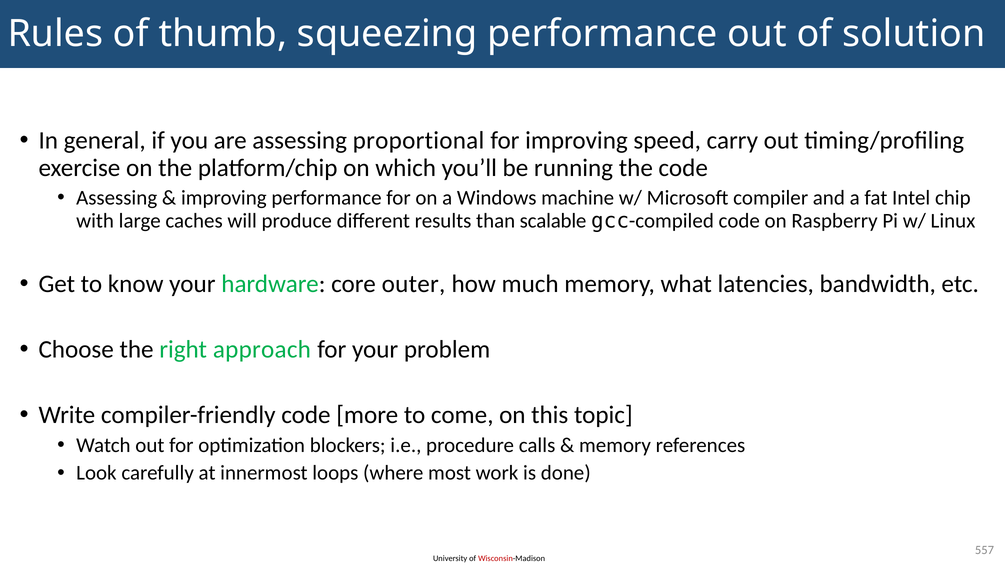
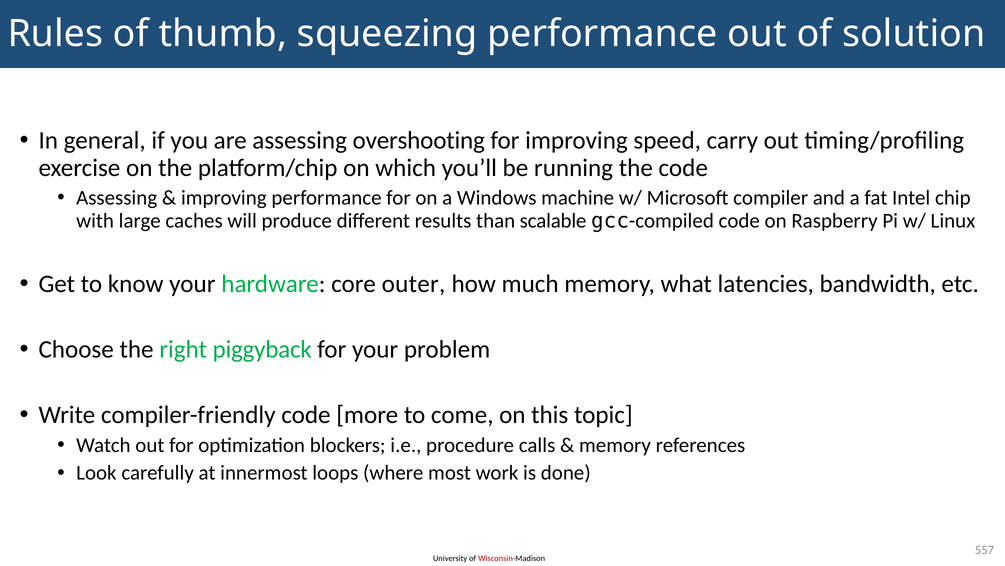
proportional: proportional -> overshooting
approach: approach -> piggyback
